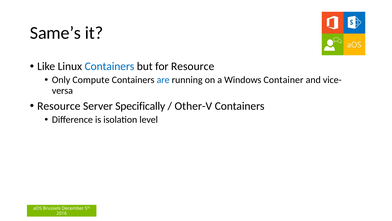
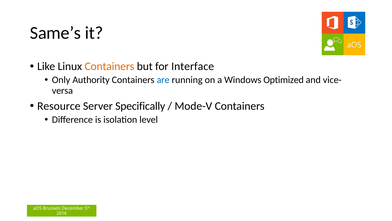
Containers at (109, 66) colour: blue -> orange
for Resource: Resource -> Interface
Compute: Compute -> Authority
Container: Container -> Optimized
Other-V: Other-V -> Mode-V
